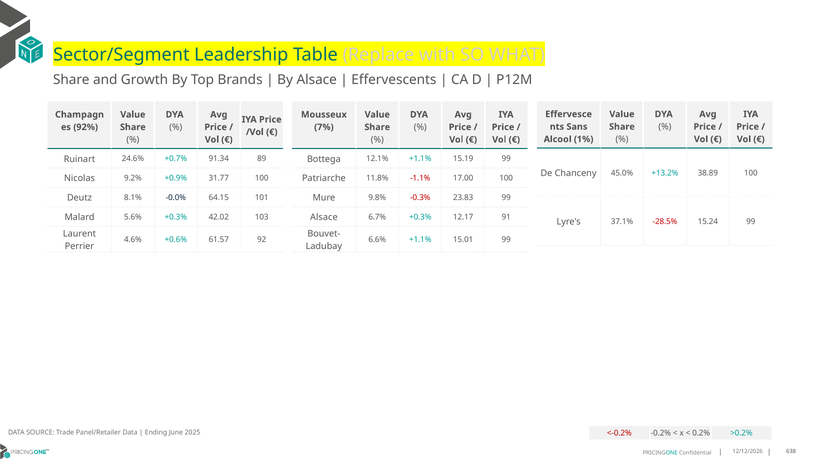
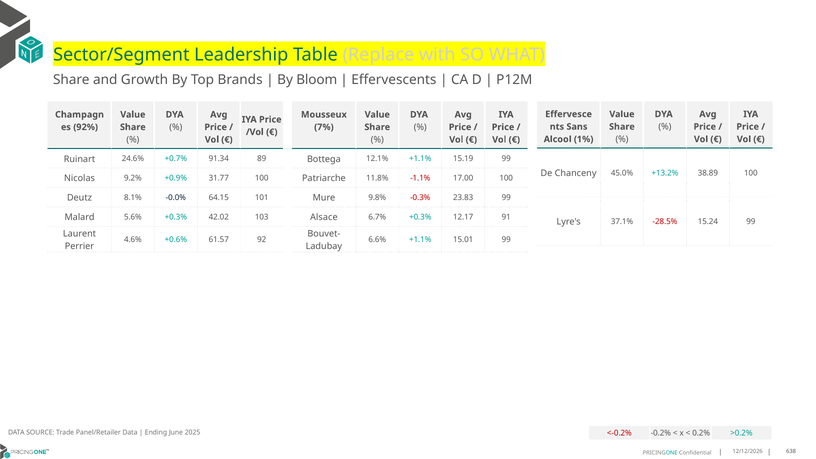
By Alsace: Alsace -> Bloom
